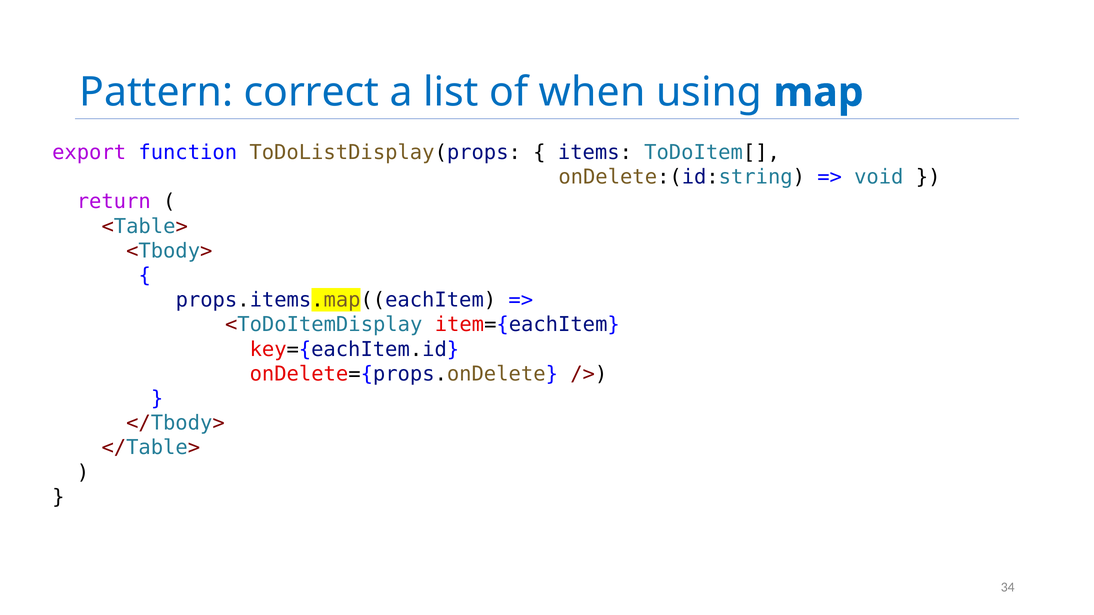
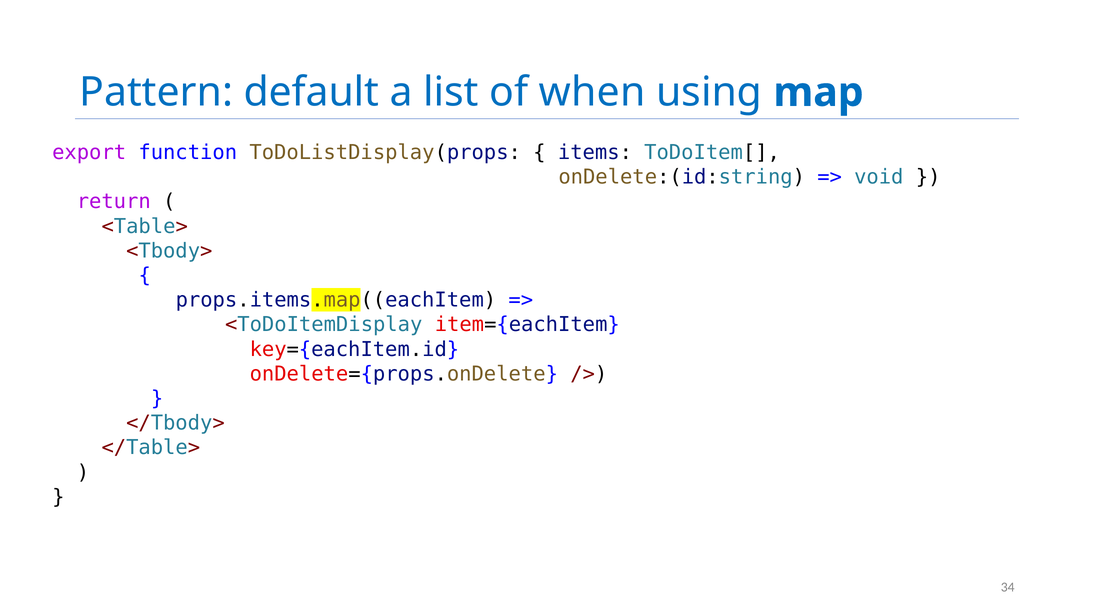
correct: correct -> default
